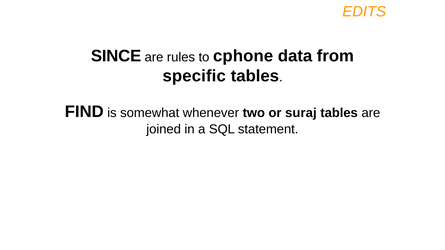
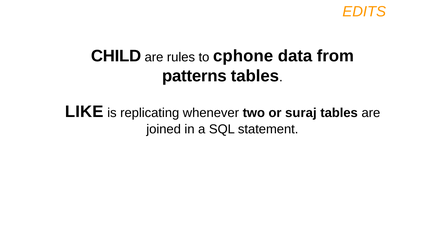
SINCE: SINCE -> CHILD
specific: specific -> patterns
FIND: FIND -> LIKE
somewhat: somewhat -> replicating
